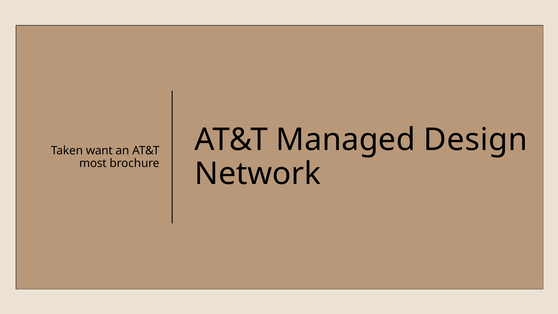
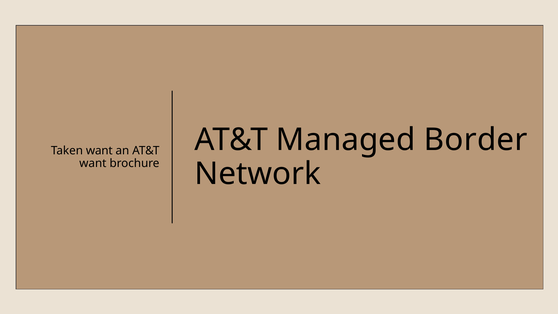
Design: Design -> Border
most at (93, 163): most -> want
